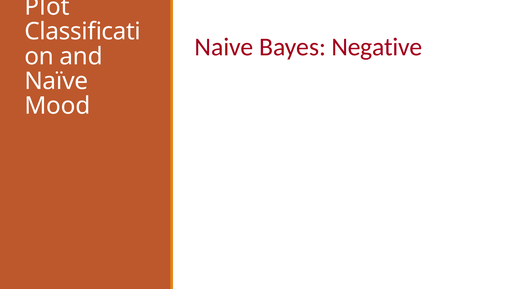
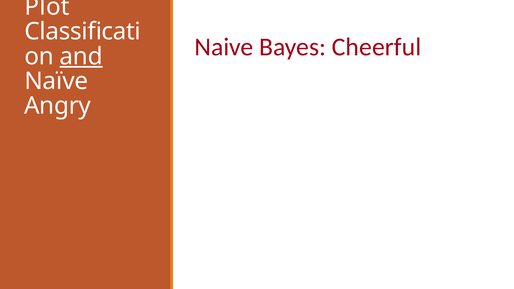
Negative: Negative -> Cheerful
and underline: none -> present
Mood: Mood -> Angry
